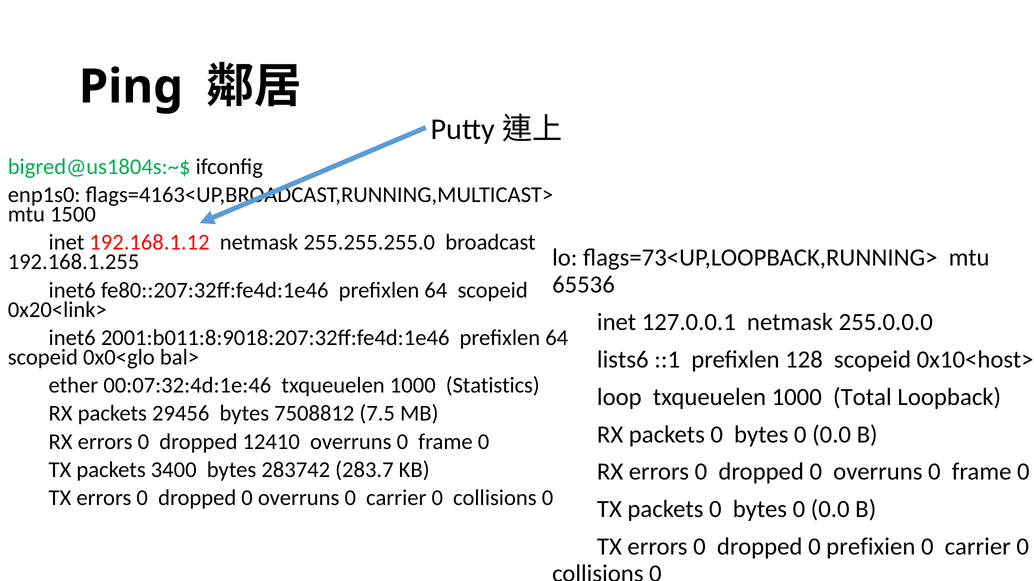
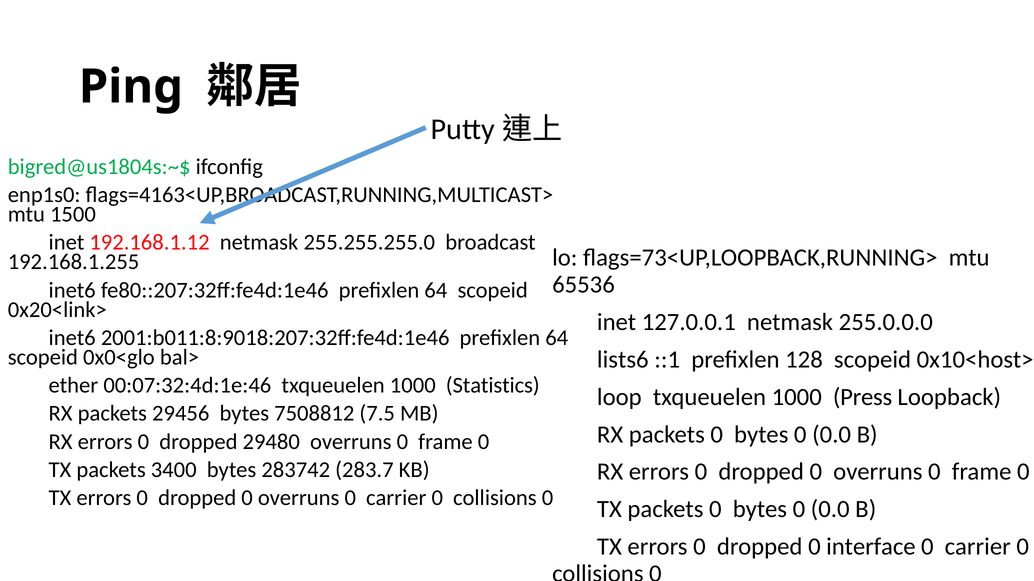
Total: Total -> Press
12410: 12410 -> 29480
prefixien: prefixien -> interface
